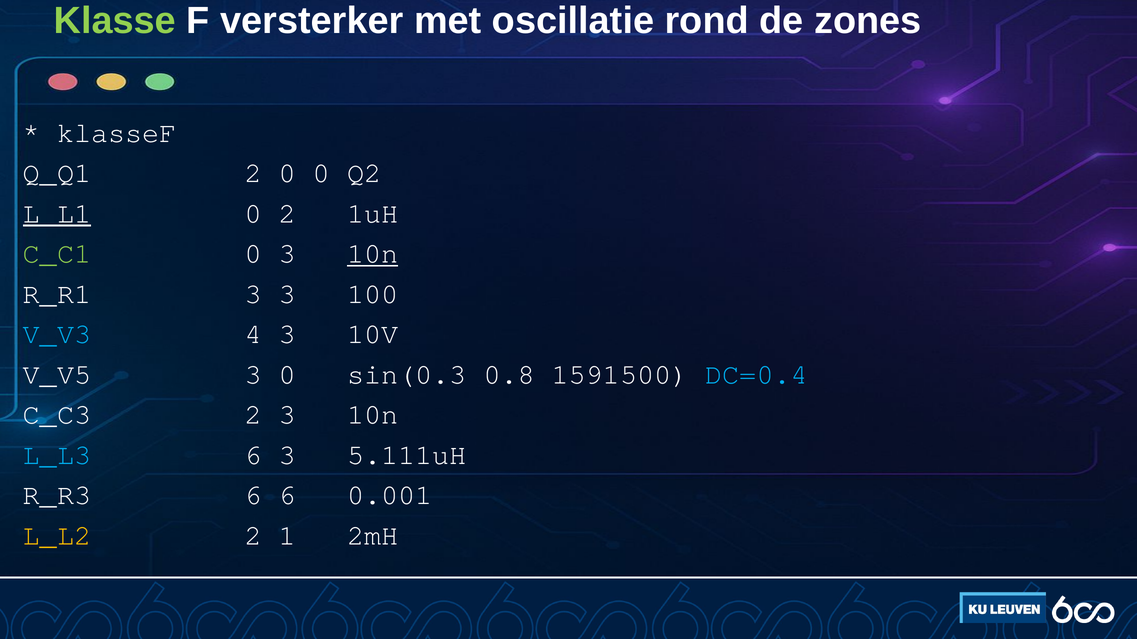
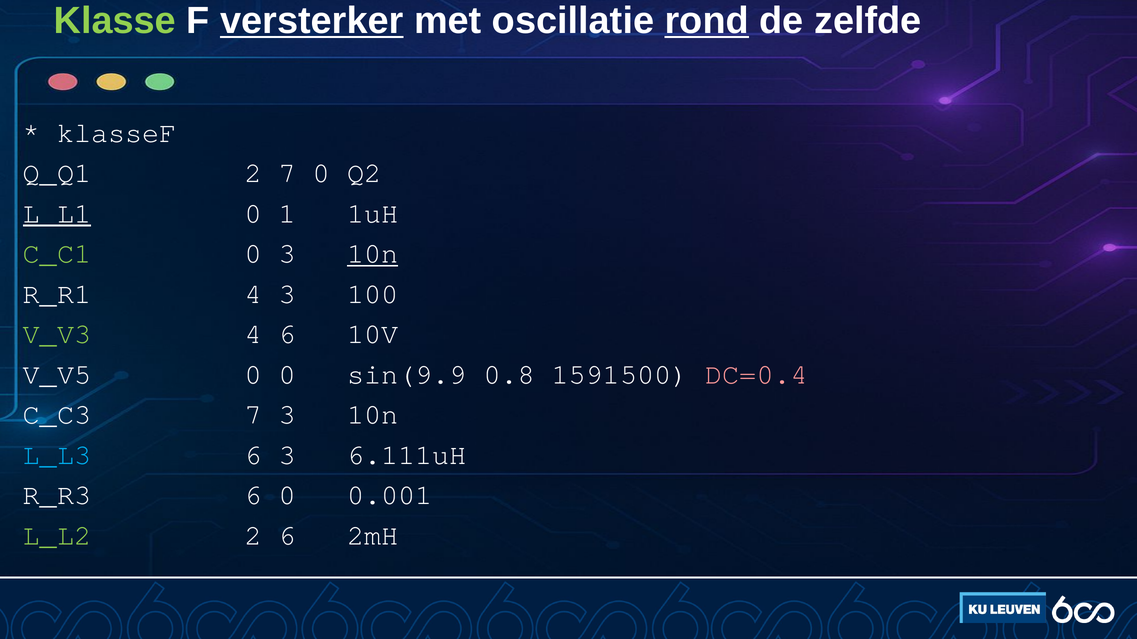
versterker underline: none -> present
rond underline: none -> present
zones: zones -> zelfde
2 0: 0 -> 7
0 2: 2 -> 1
R_R1 3: 3 -> 4
V_V3 colour: light blue -> light green
4 3: 3 -> 6
V_V5 3: 3 -> 0
sin(0.3: sin(0.3 -> sin(9.9
DC=0.4 colour: light blue -> pink
C_C3 2: 2 -> 7
5.111uH: 5.111uH -> 6.111uH
6 6: 6 -> 0
L_L2 colour: yellow -> light green
2 1: 1 -> 6
